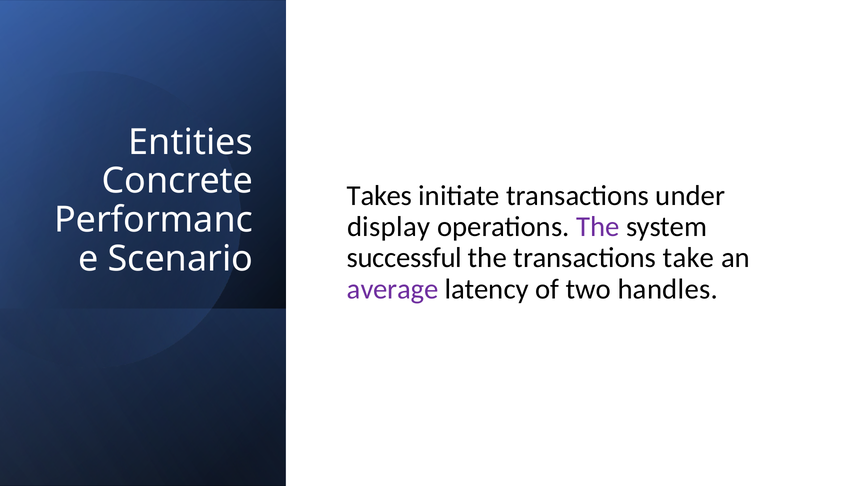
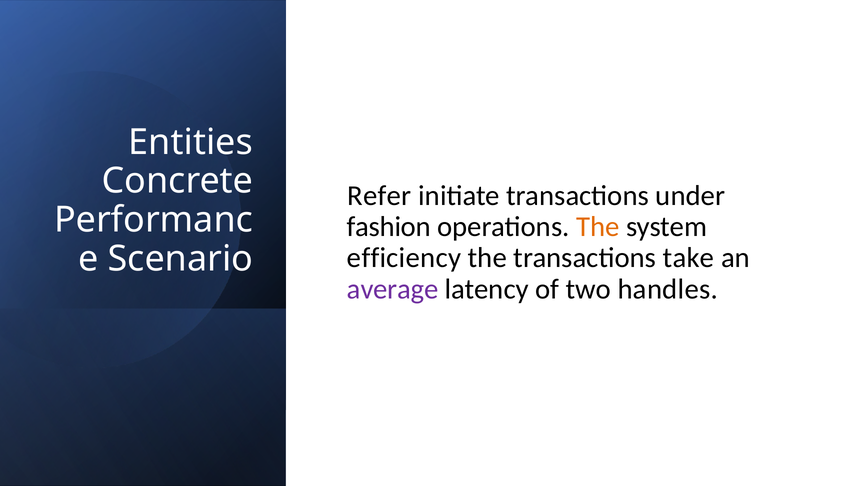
Takes: Takes -> Refer
display: display -> fashion
The at (598, 227) colour: purple -> orange
successful: successful -> efficiency
